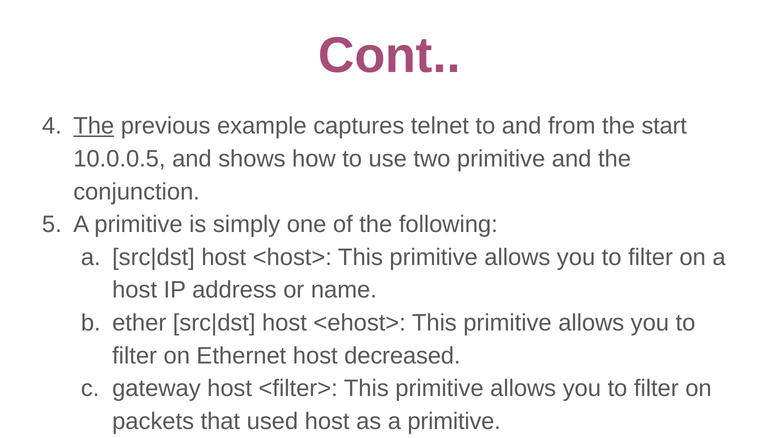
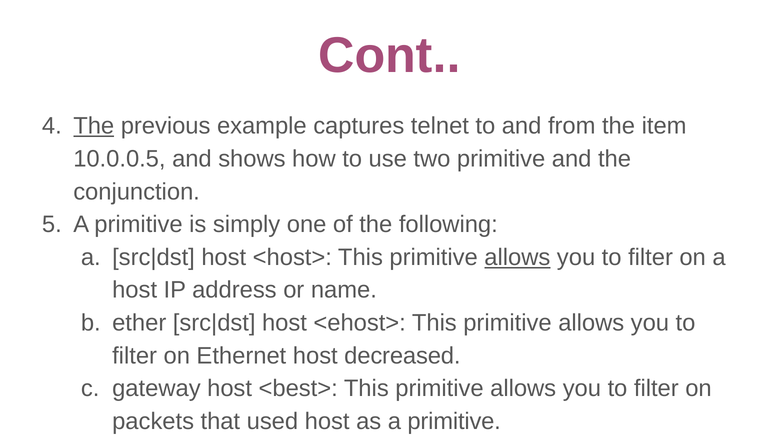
start: start -> item
allows at (517, 257) underline: none -> present
<filter>: <filter> -> <best>
